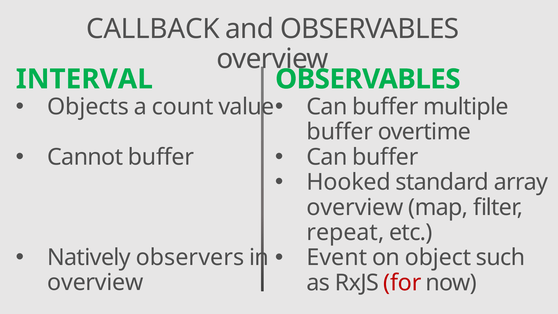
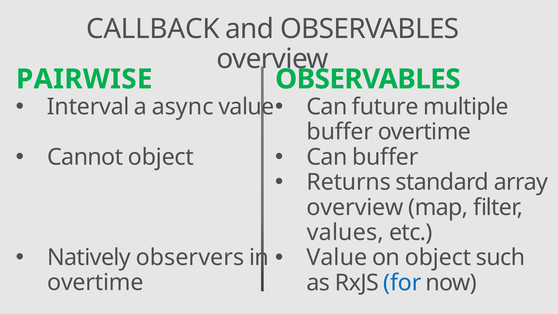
INTERVAL: INTERVAL -> PAIRWISE
Objects: Objects -> Interval
count: count -> async
buffer at (385, 107): buffer -> future
Cannot buffer: buffer -> object
Hooked: Hooked -> Returns
repeat: repeat -> values
Event at (337, 257): Event -> Value
overview at (95, 283): overview -> overtime
for colour: red -> blue
